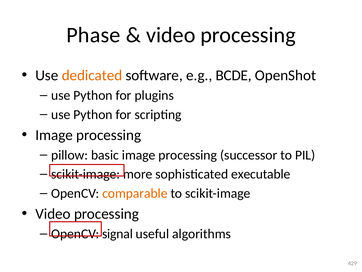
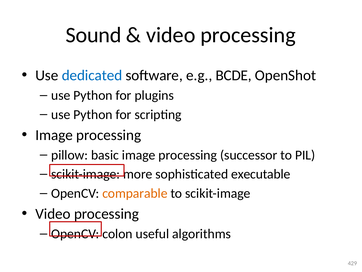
Phase: Phase -> Sound
dedicated colour: orange -> blue
signal: signal -> colon
